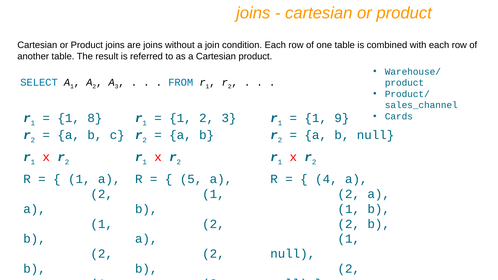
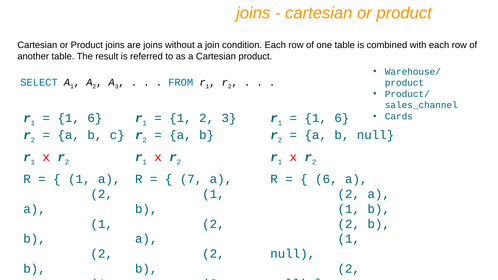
8 at (95, 118): 8 -> 6
9 at (342, 118): 9 -> 6
5: 5 -> 7
4 at (326, 179): 4 -> 6
